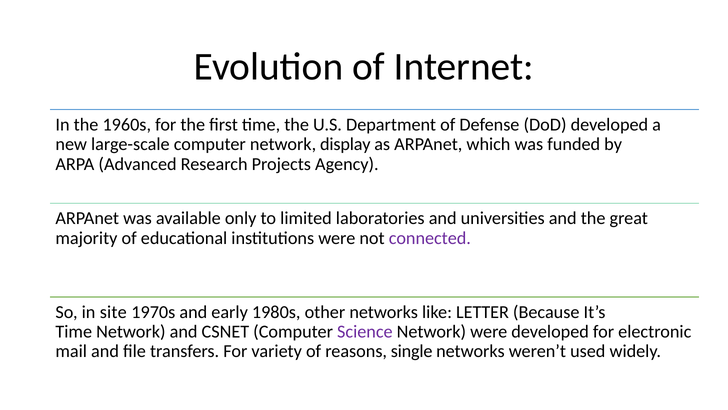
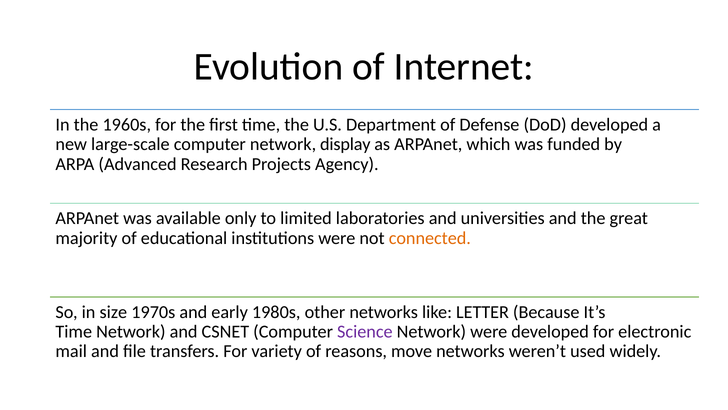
connected colour: purple -> orange
site: site -> size
single: single -> move
